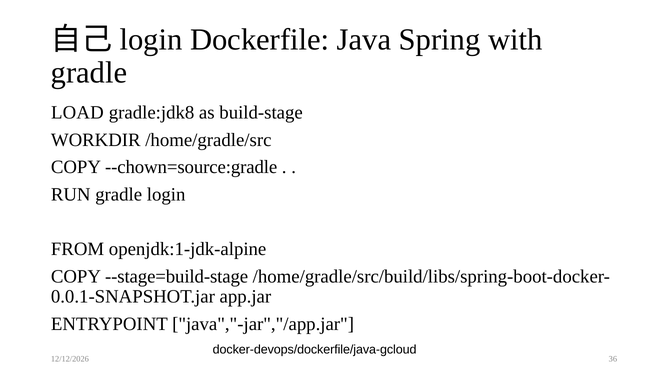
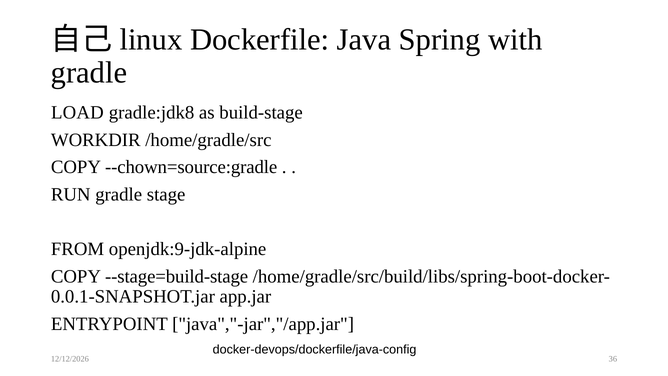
login at (151, 40): login -> linux
gradle login: login -> stage
openjdk:1-jdk-alpine: openjdk:1-jdk-alpine -> openjdk:9-jdk-alpine
docker-devops/dockerfile/java-gcloud: docker-devops/dockerfile/java-gcloud -> docker-devops/dockerfile/java-config
